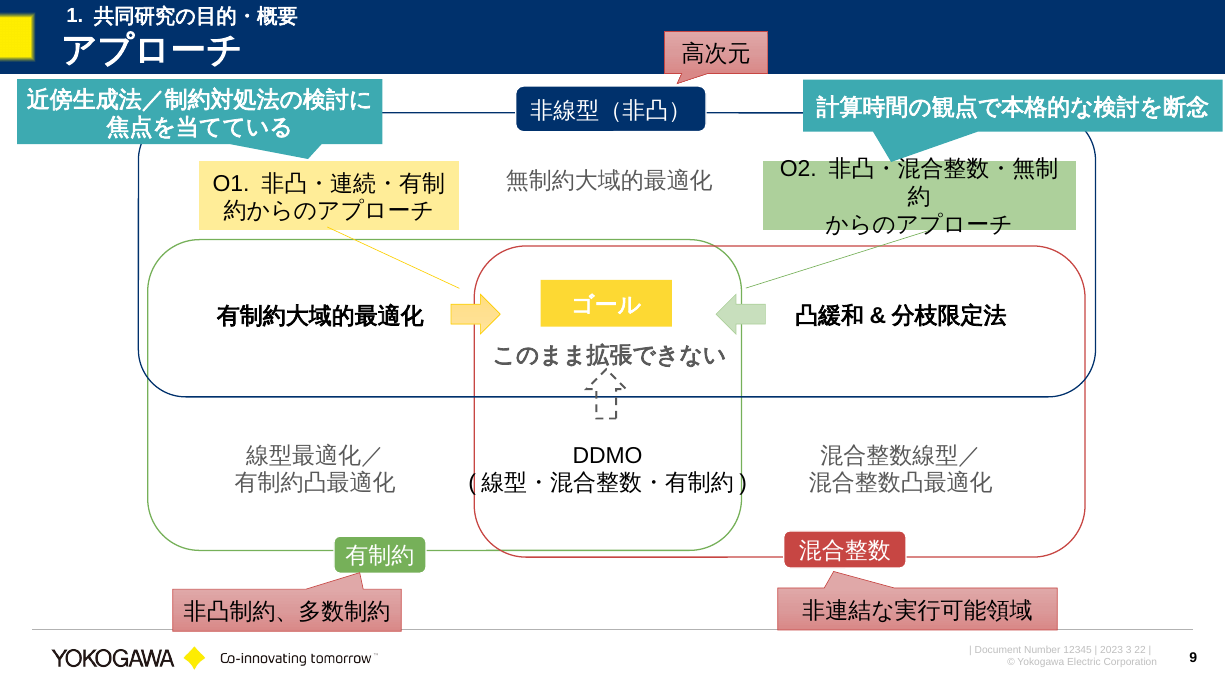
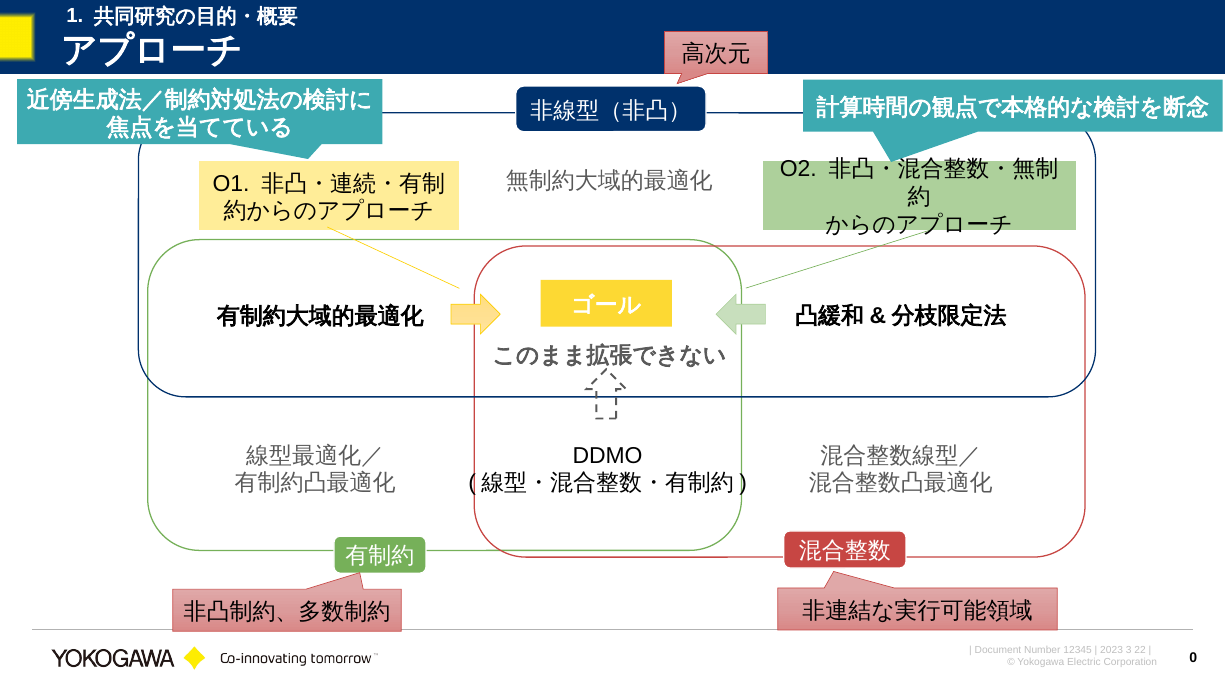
9: 9 -> 0
